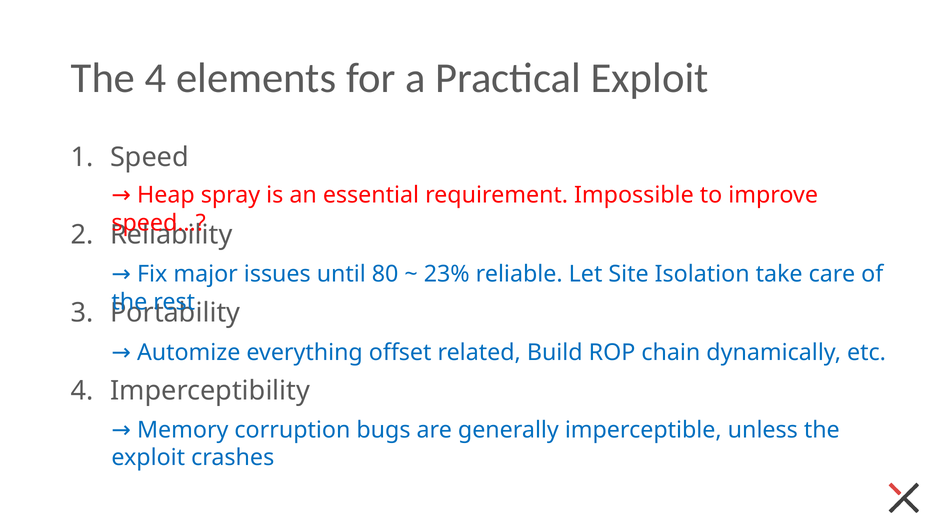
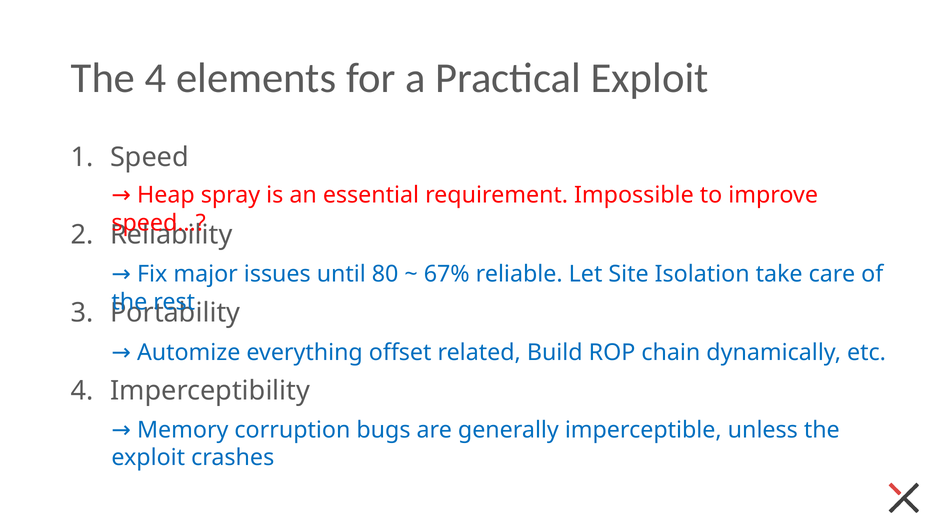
23%: 23% -> 67%
